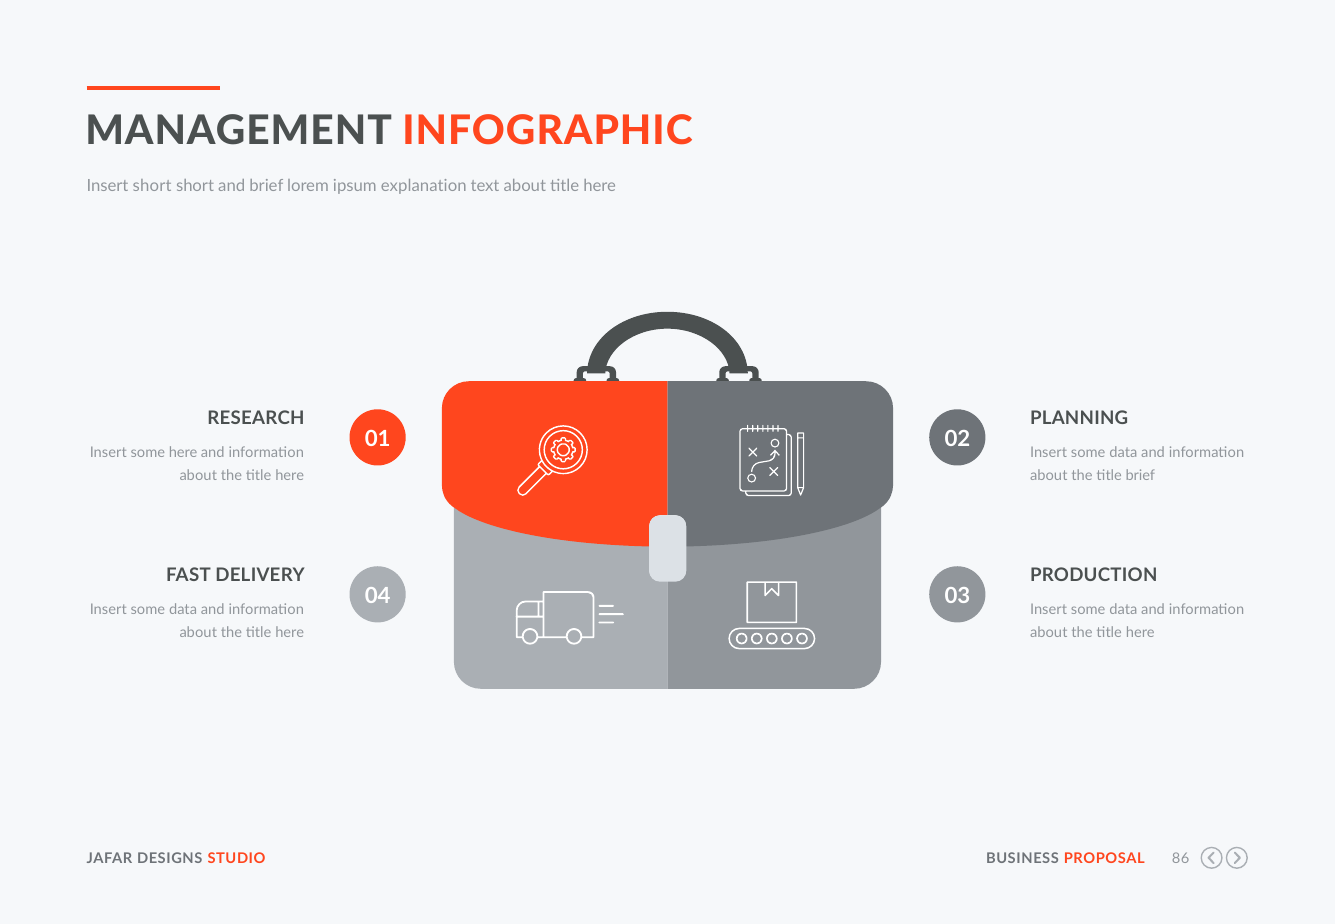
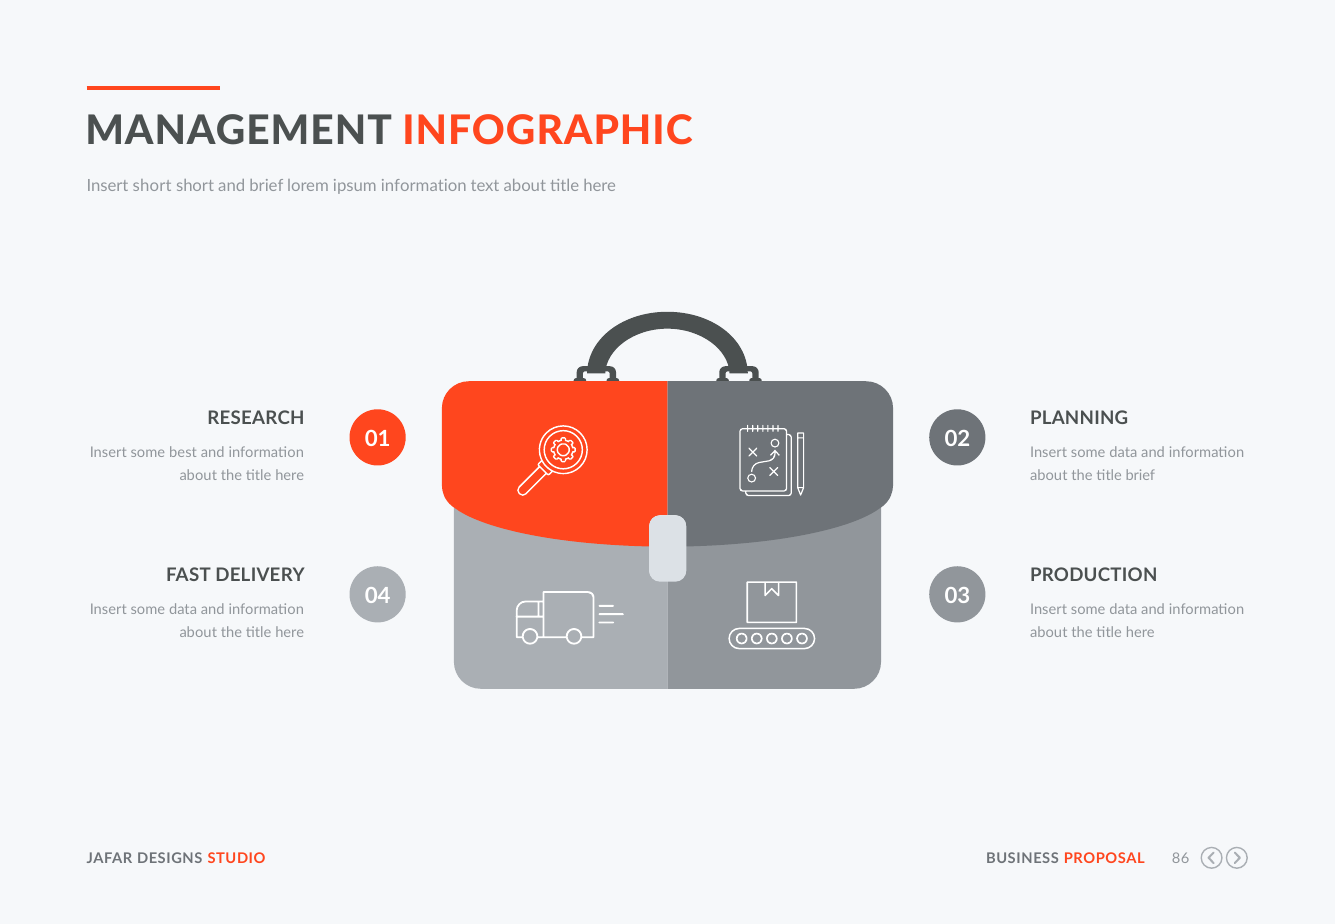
ipsum explanation: explanation -> information
some here: here -> best
